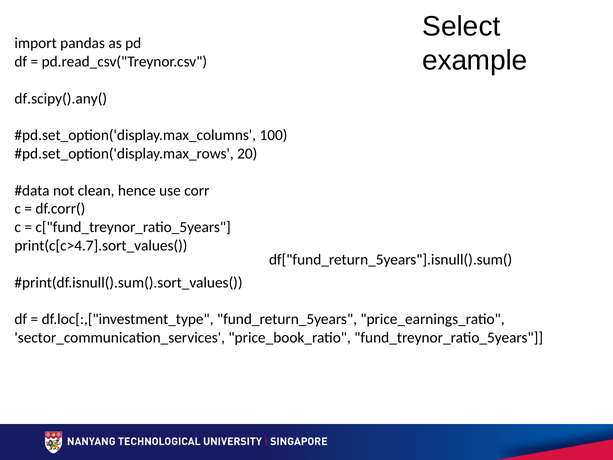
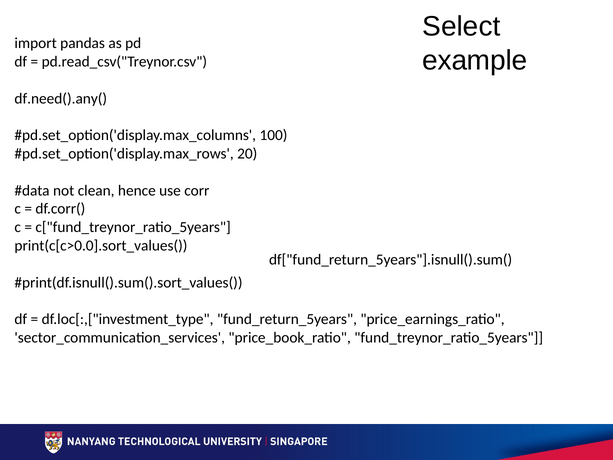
df.scipy().any(: df.scipy().any( -> df.need().any(
print(c[c>4.7].sort_values(: print(c[c>4.7].sort_values( -> print(c[c>0.0].sort_values(
